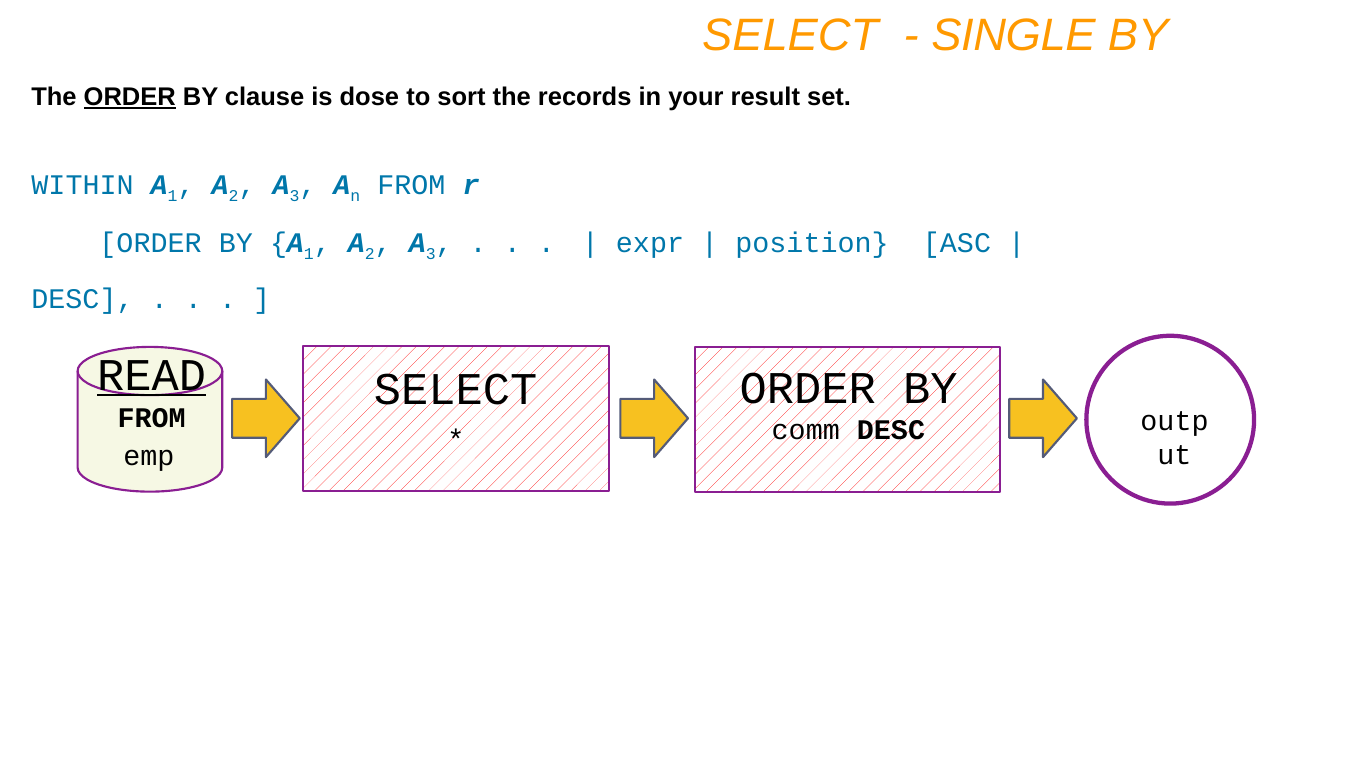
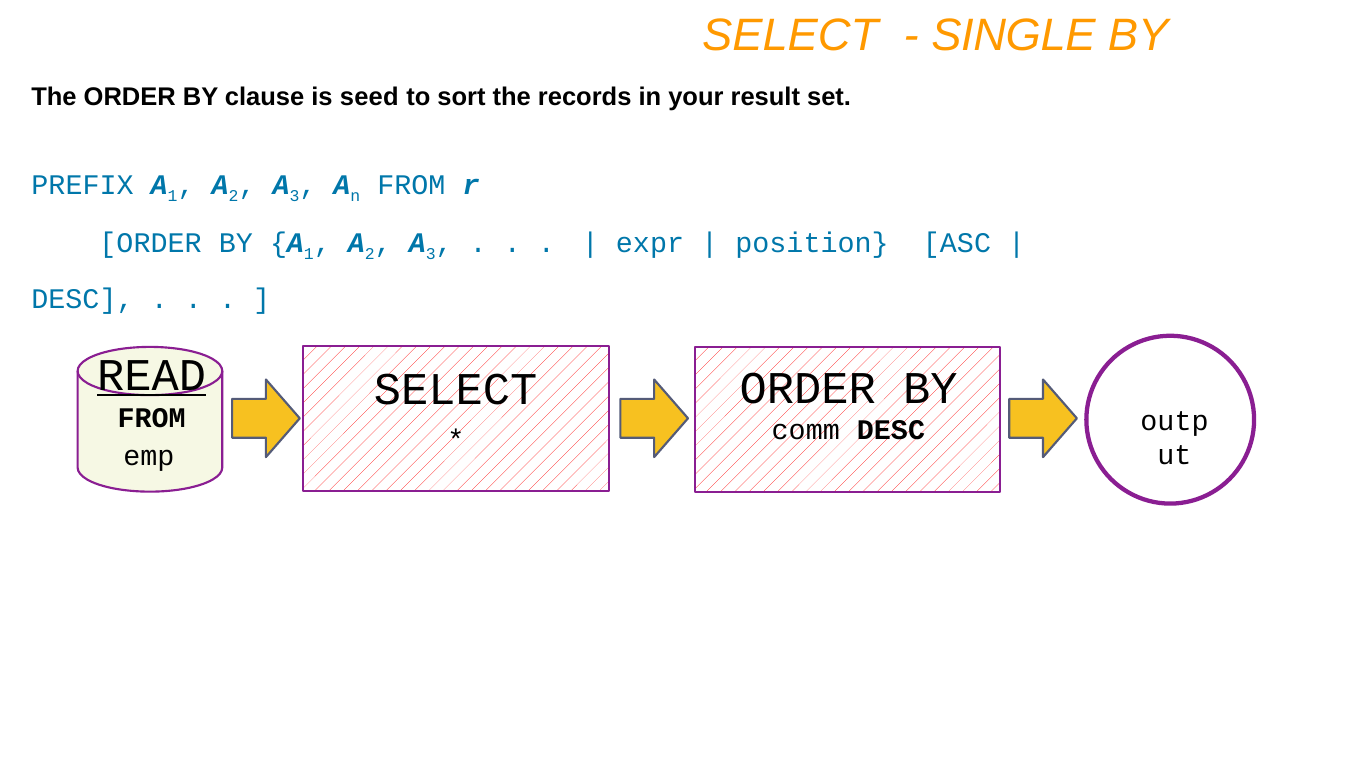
ORDER at (130, 97) underline: present -> none
dose: dose -> seed
WITHIN: WITHIN -> PREFIX
